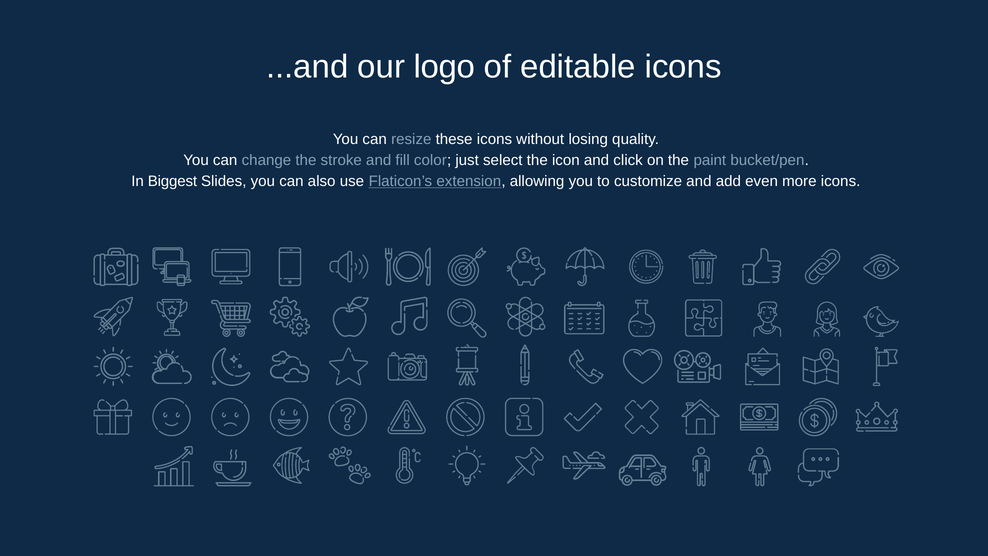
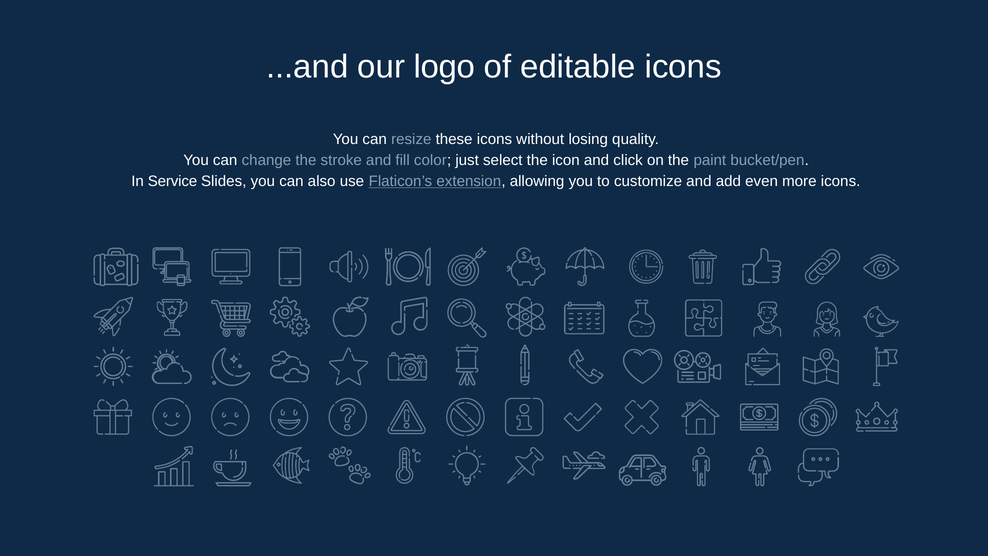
Biggest: Biggest -> Service
